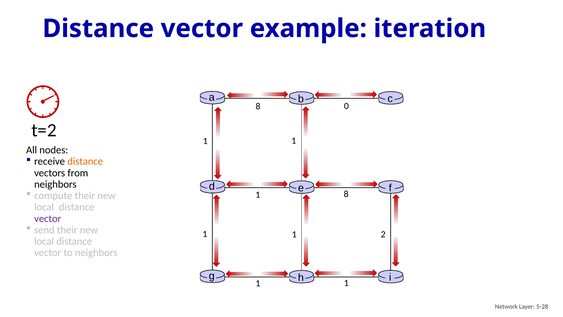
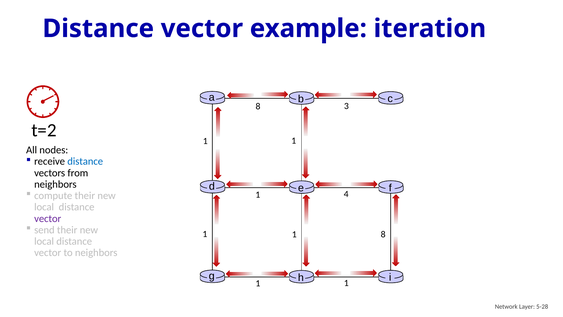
0: 0 -> 3
distance at (85, 161) colour: orange -> blue
8 at (346, 194): 8 -> 4
2 at (383, 234): 2 -> 8
